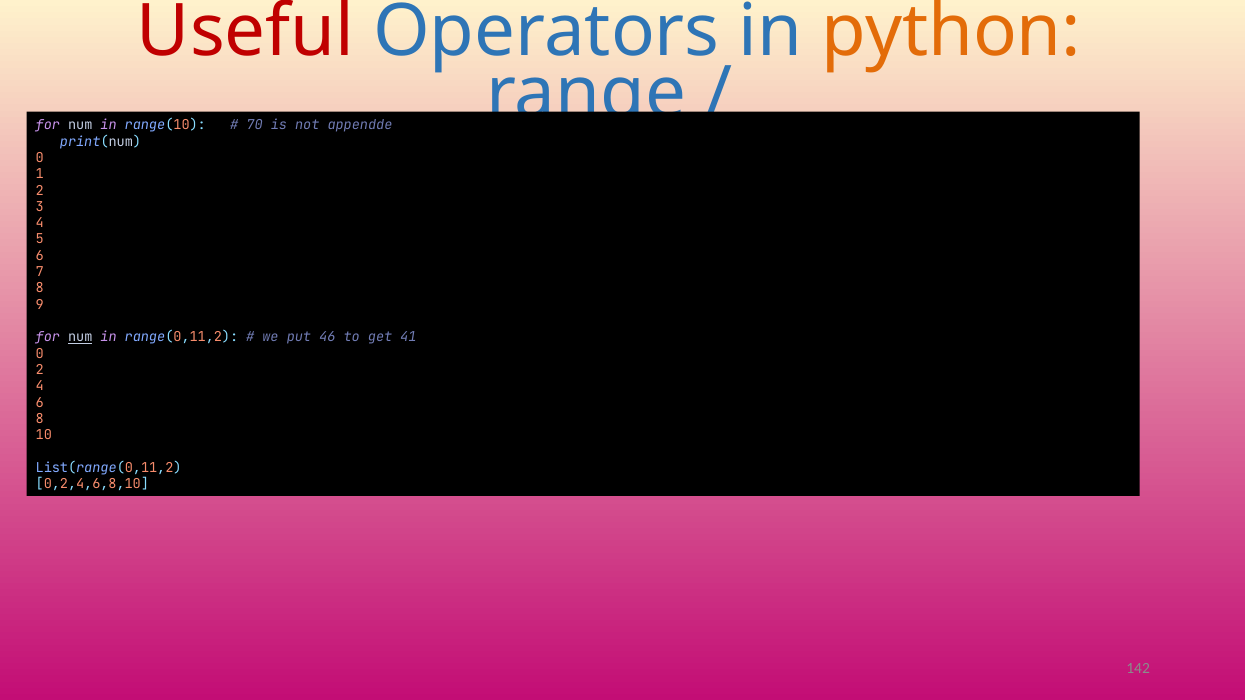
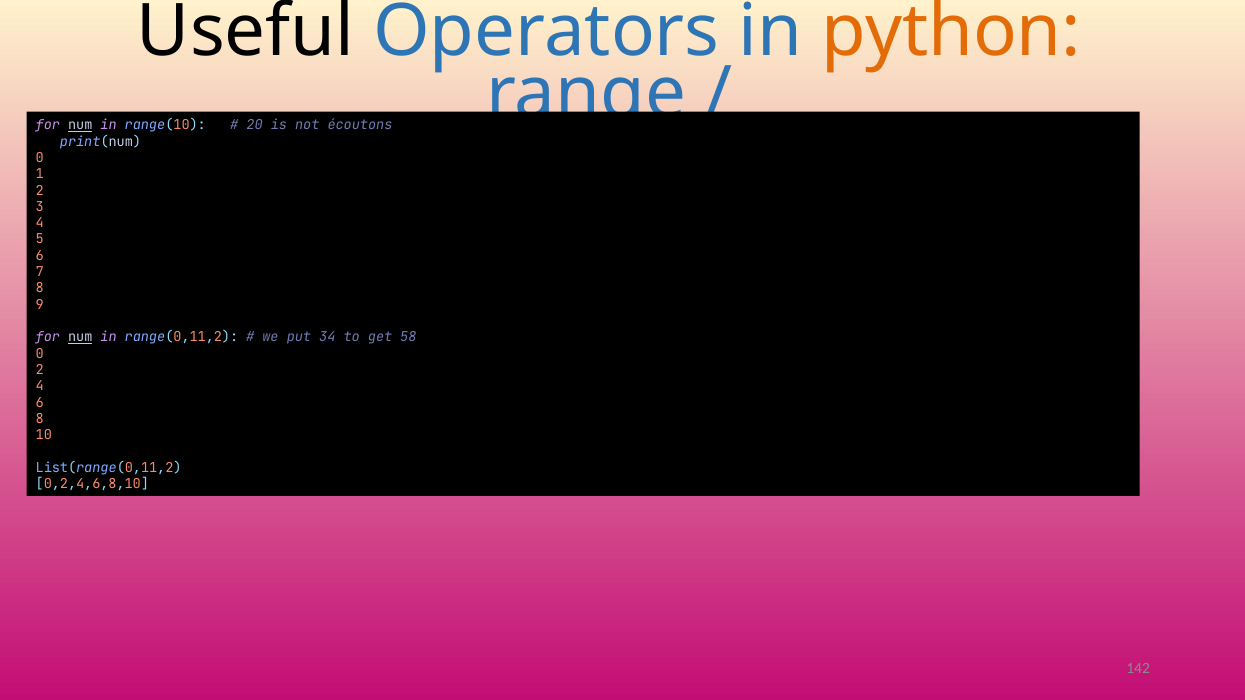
Useful colour: red -> black
num at (80, 125) underline: none -> present
70: 70 -> 20
appendde: appendde -> écoutons
46: 46 -> 34
41: 41 -> 58
